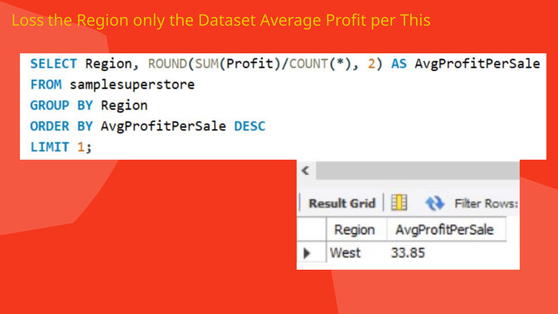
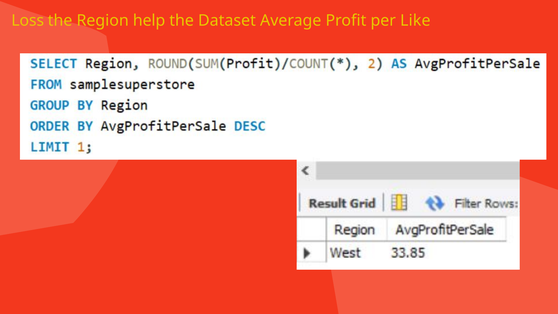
only: only -> help
This: This -> Like
